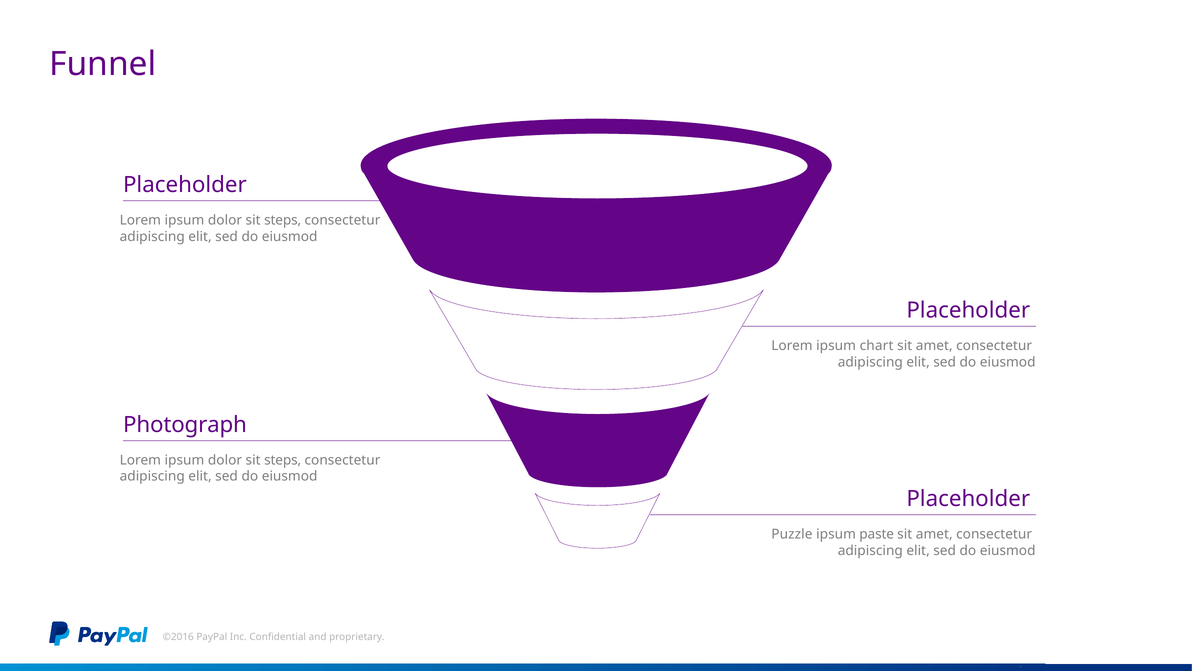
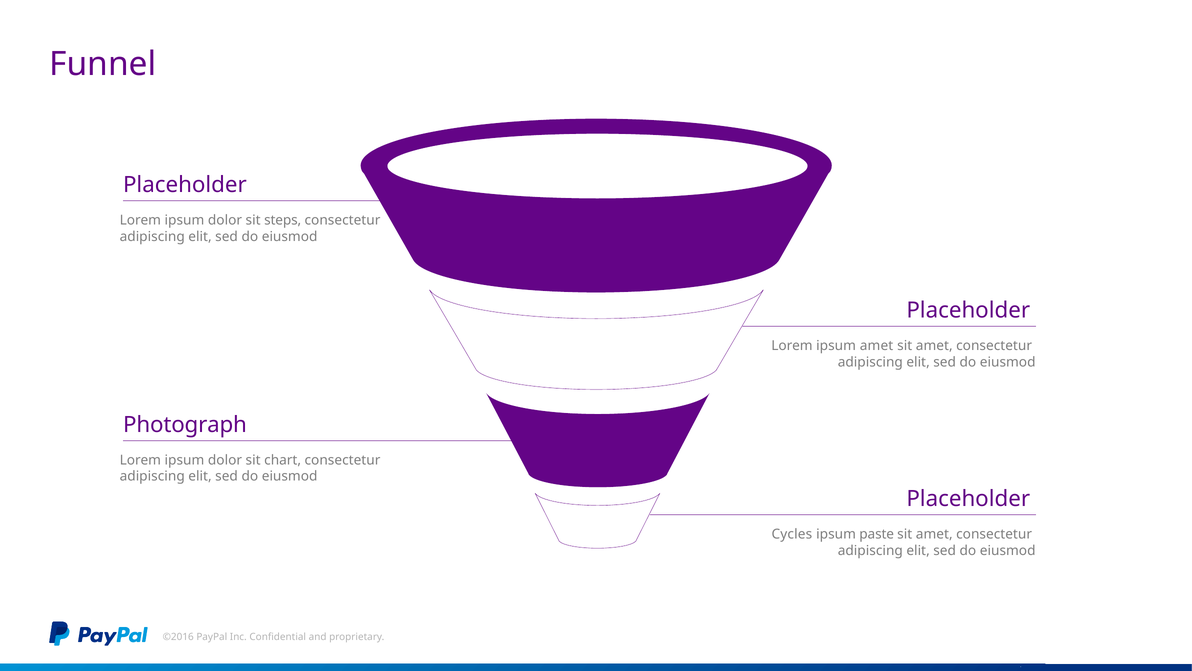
ipsum chart: chart -> amet
steps at (283, 460): steps -> chart
Puzzle: Puzzle -> Cycles
